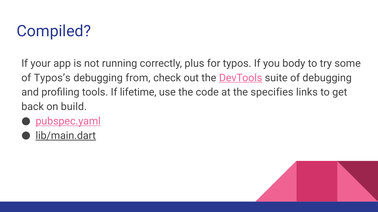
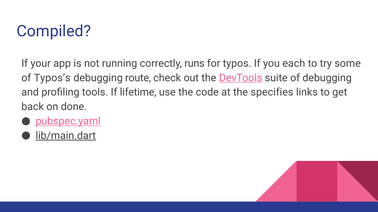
plus: plus -> runs
body: body -> each
from: from -> route
build: build -> done
